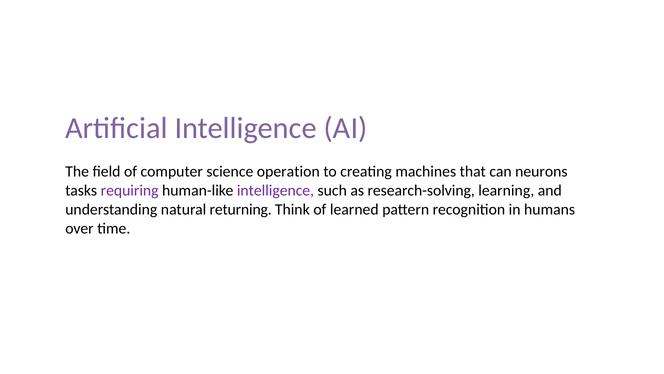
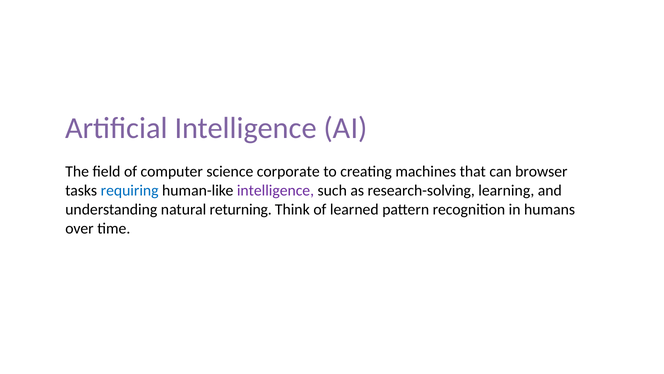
operation: operation -> corporate
neurons: neurons -> browser
requiring colour: purple -> blue
